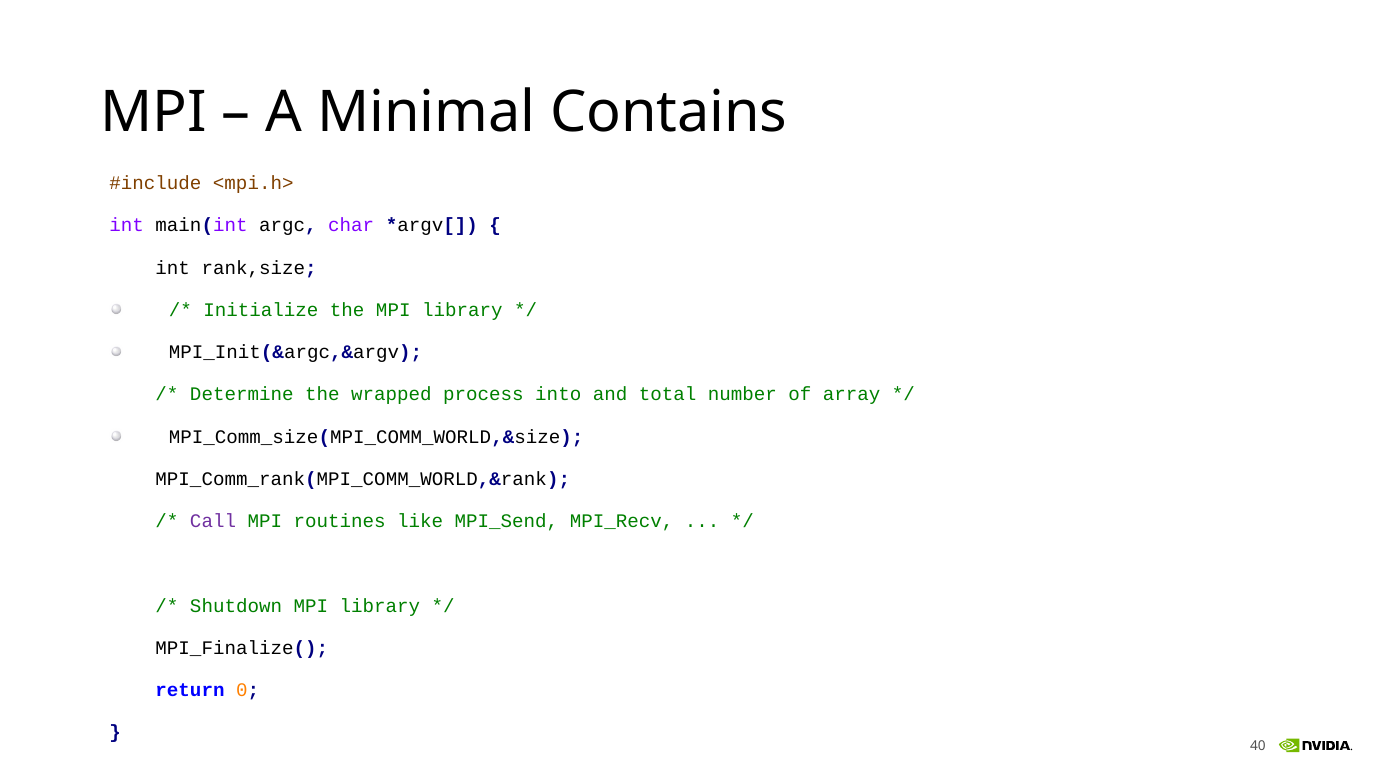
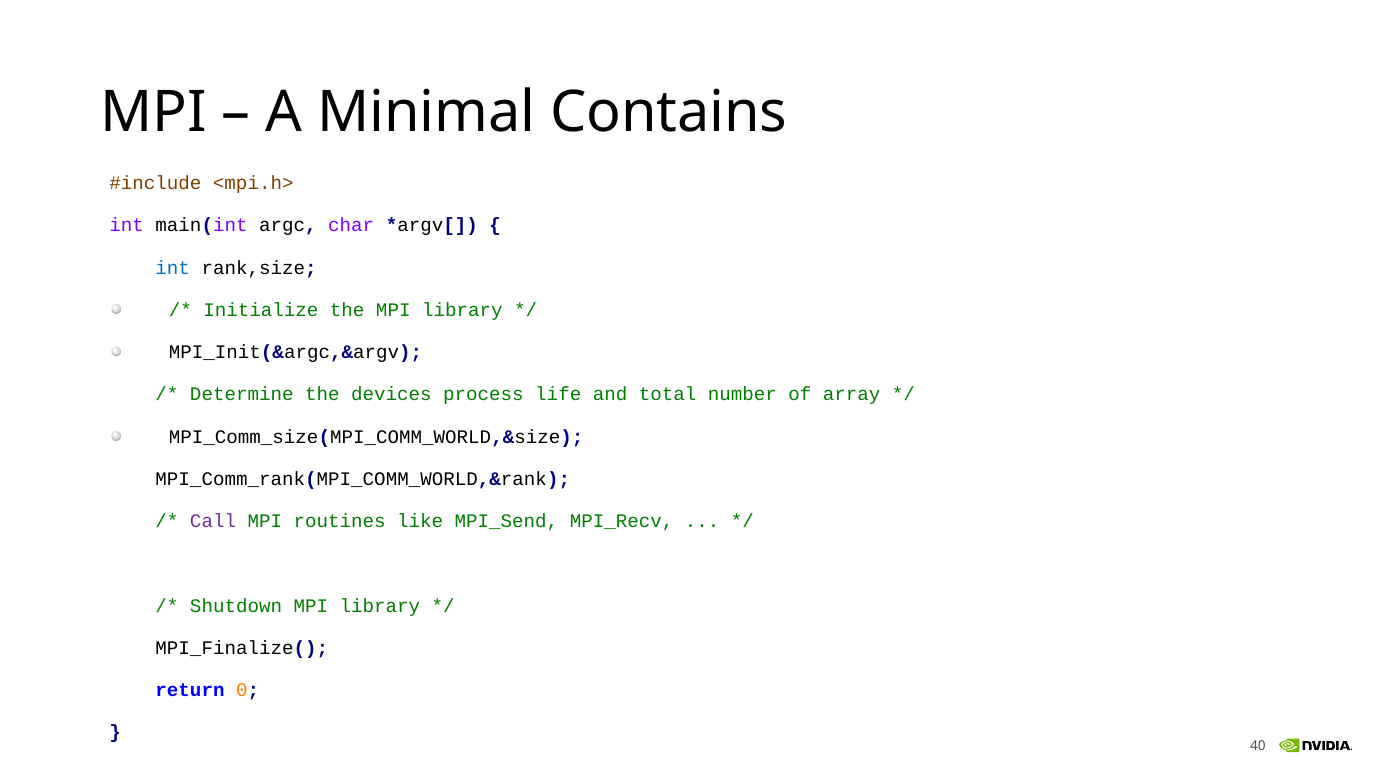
int at (173, 268) colour: black -> blue
wrapped: wrapped -> devices
into: into -> life
